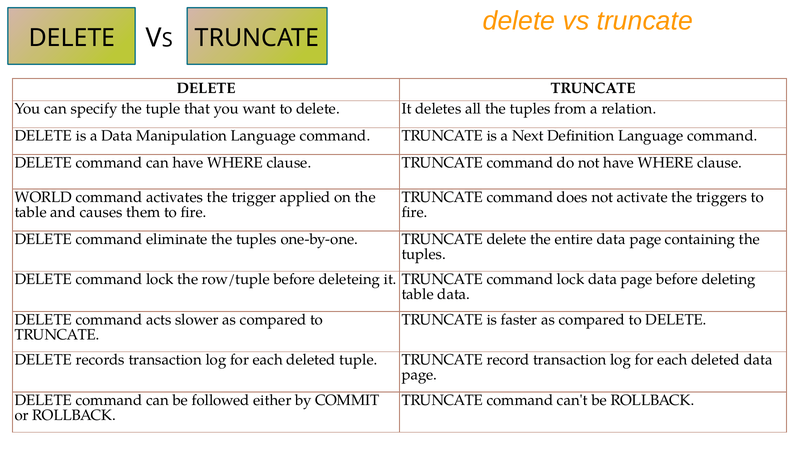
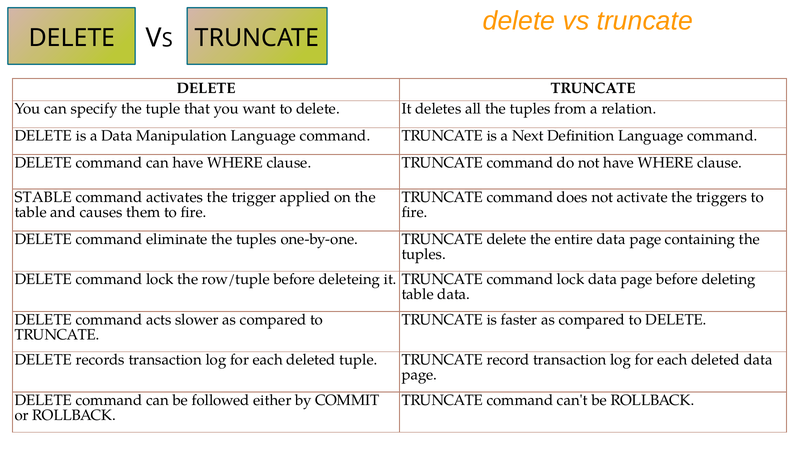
WORLD: WORLD -> STABLE
